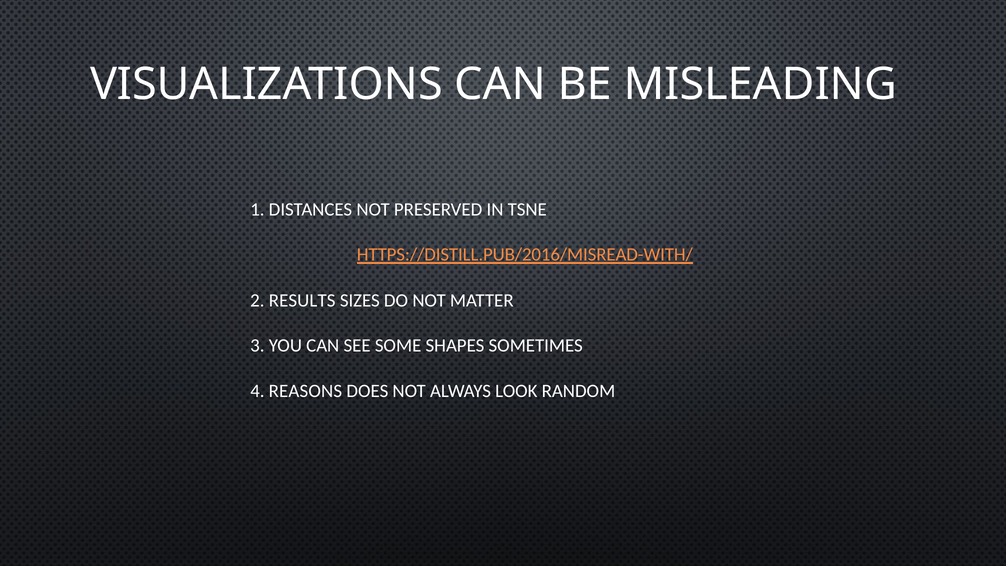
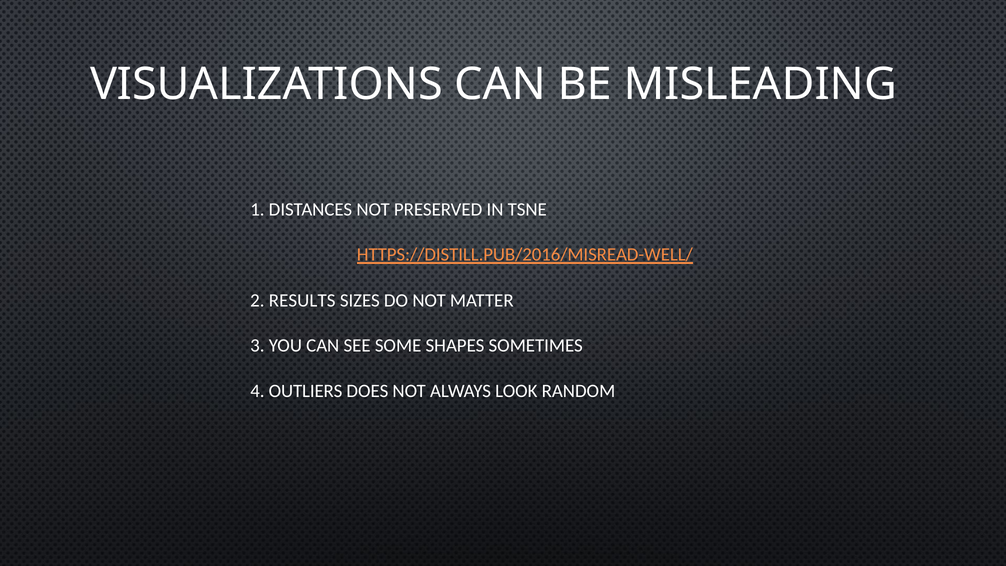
HTTPS://DISTILL.PUB/2016/MISREAD-WITH/: HTTPS://DISTILL.PUB/2016/MISREAD-WITH/ -> HTTPS://DISTILL.PUB/2016/MISREAD-WELL/
REASONS: REASONS -> OUTLIERS
